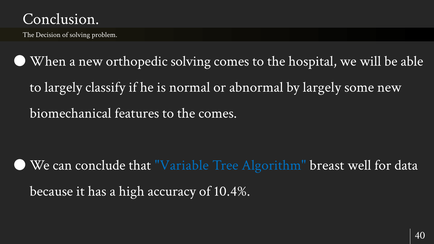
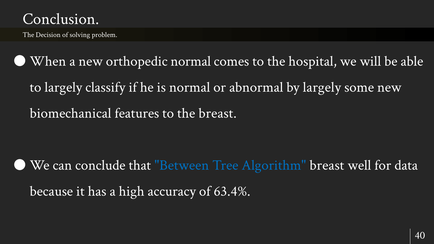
orthopedic solving: solving -> normal
the comes: comes -> breast
Variable: Variable -> Between
10.4%: 10.4% -> 63.4%
